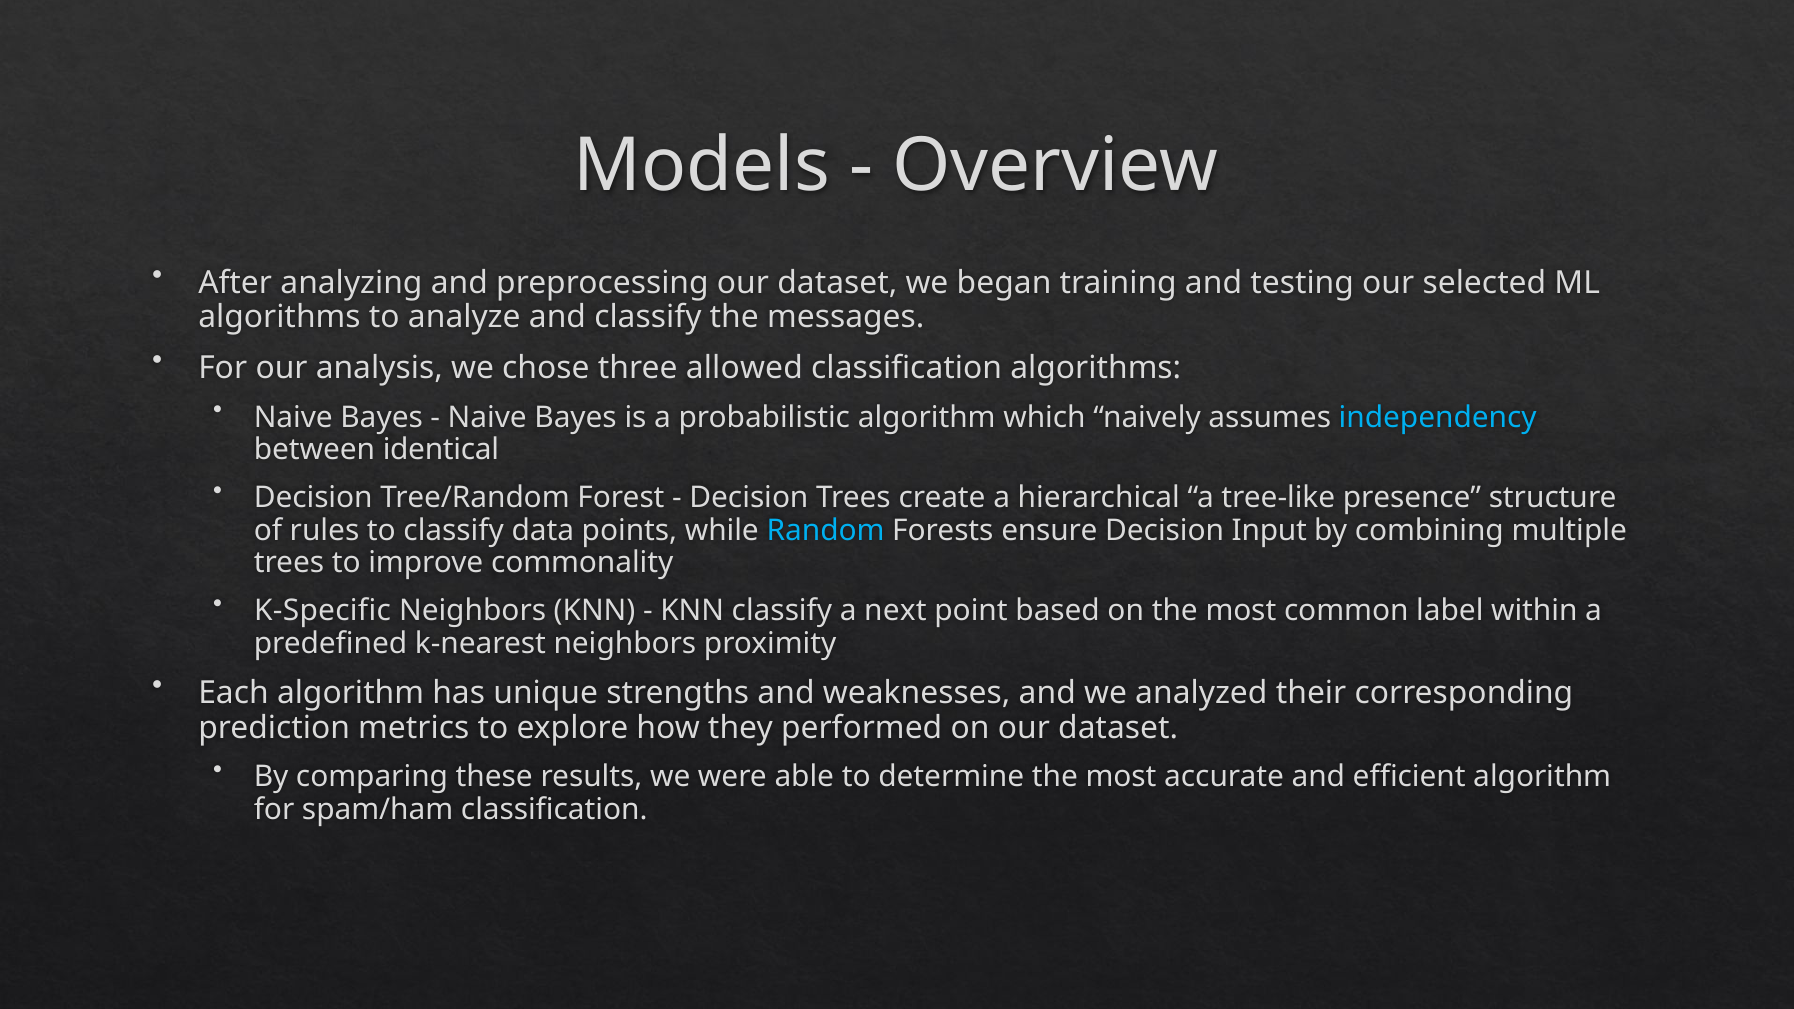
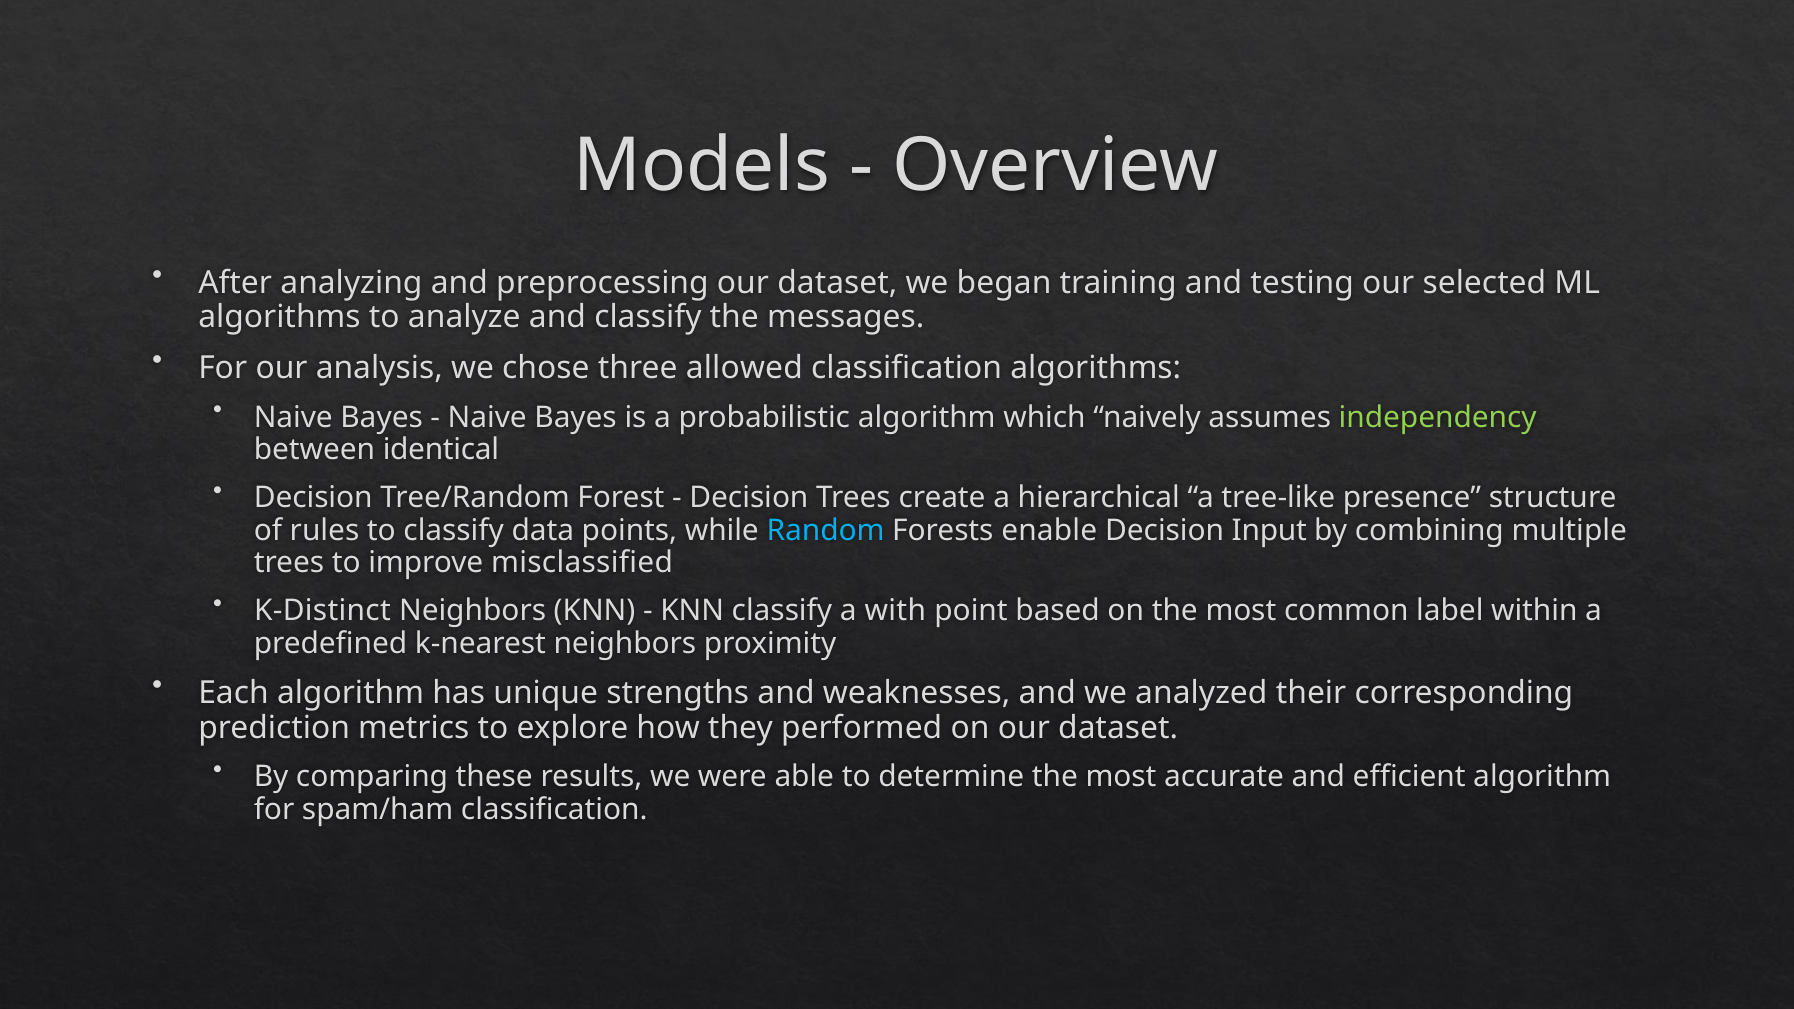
independency colour: light blue -> light green
ensure: ensure -> enable
commonality: commonality -> misclassified
K-Specific: K-Specific -> K-Distinct
next: next -> with
